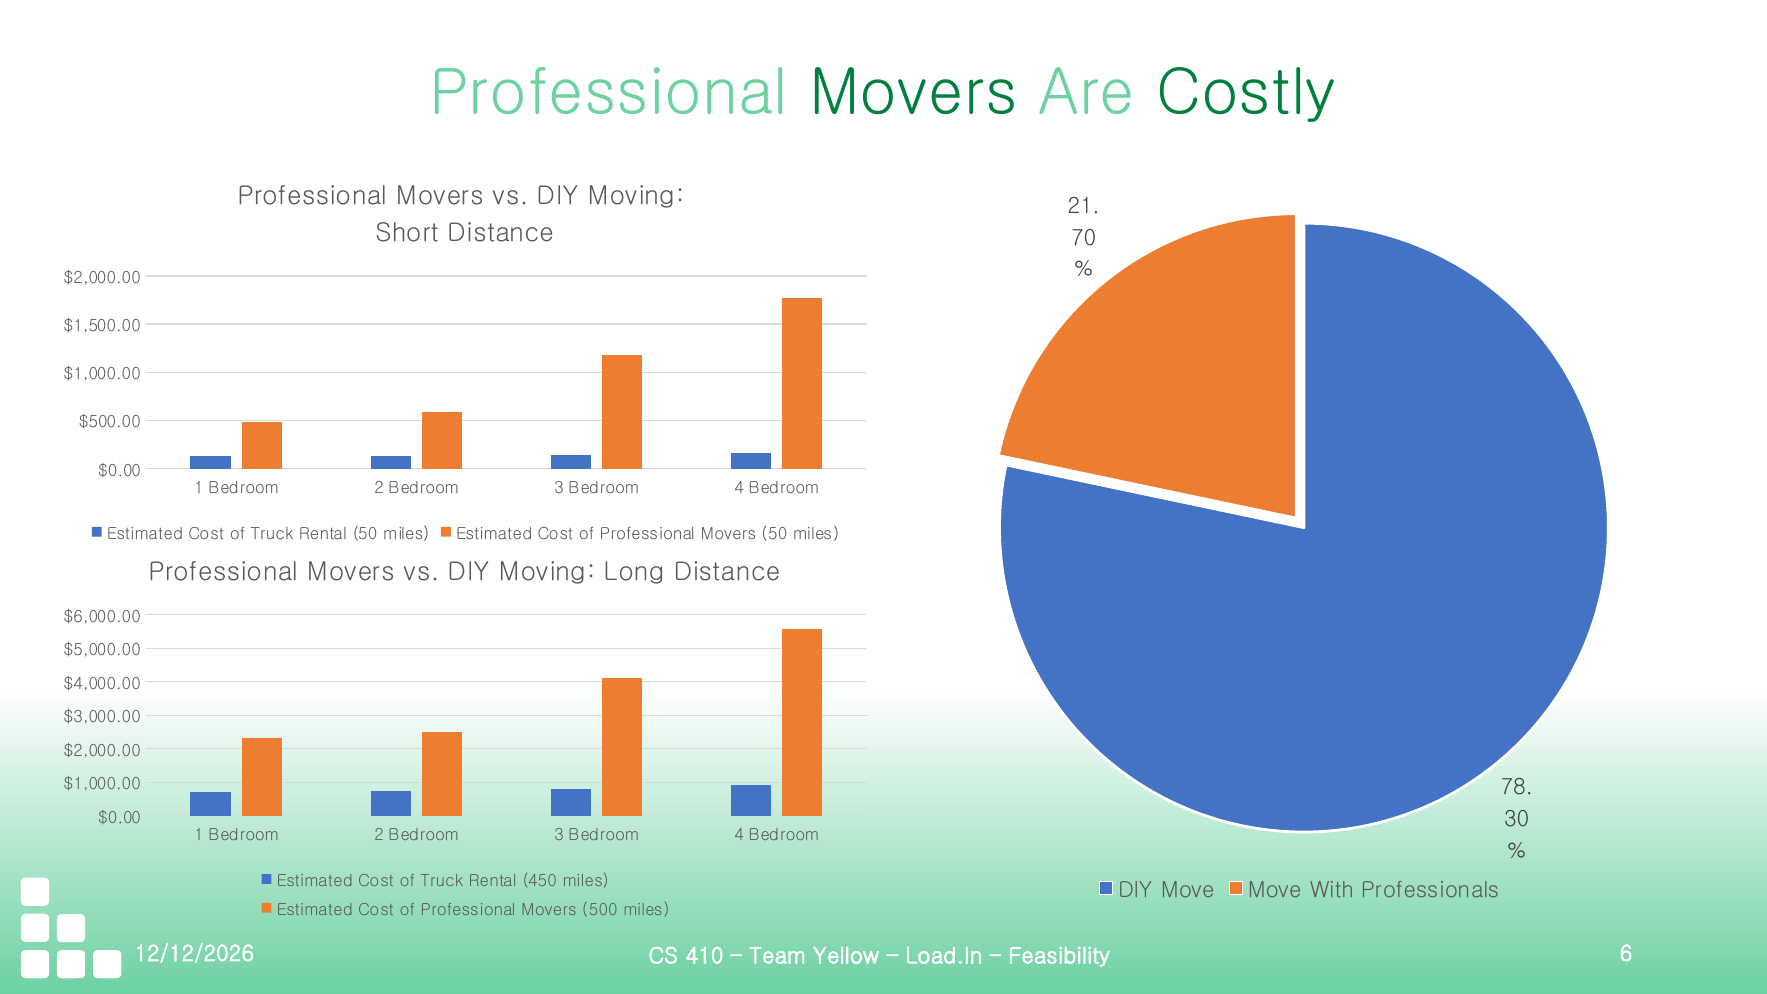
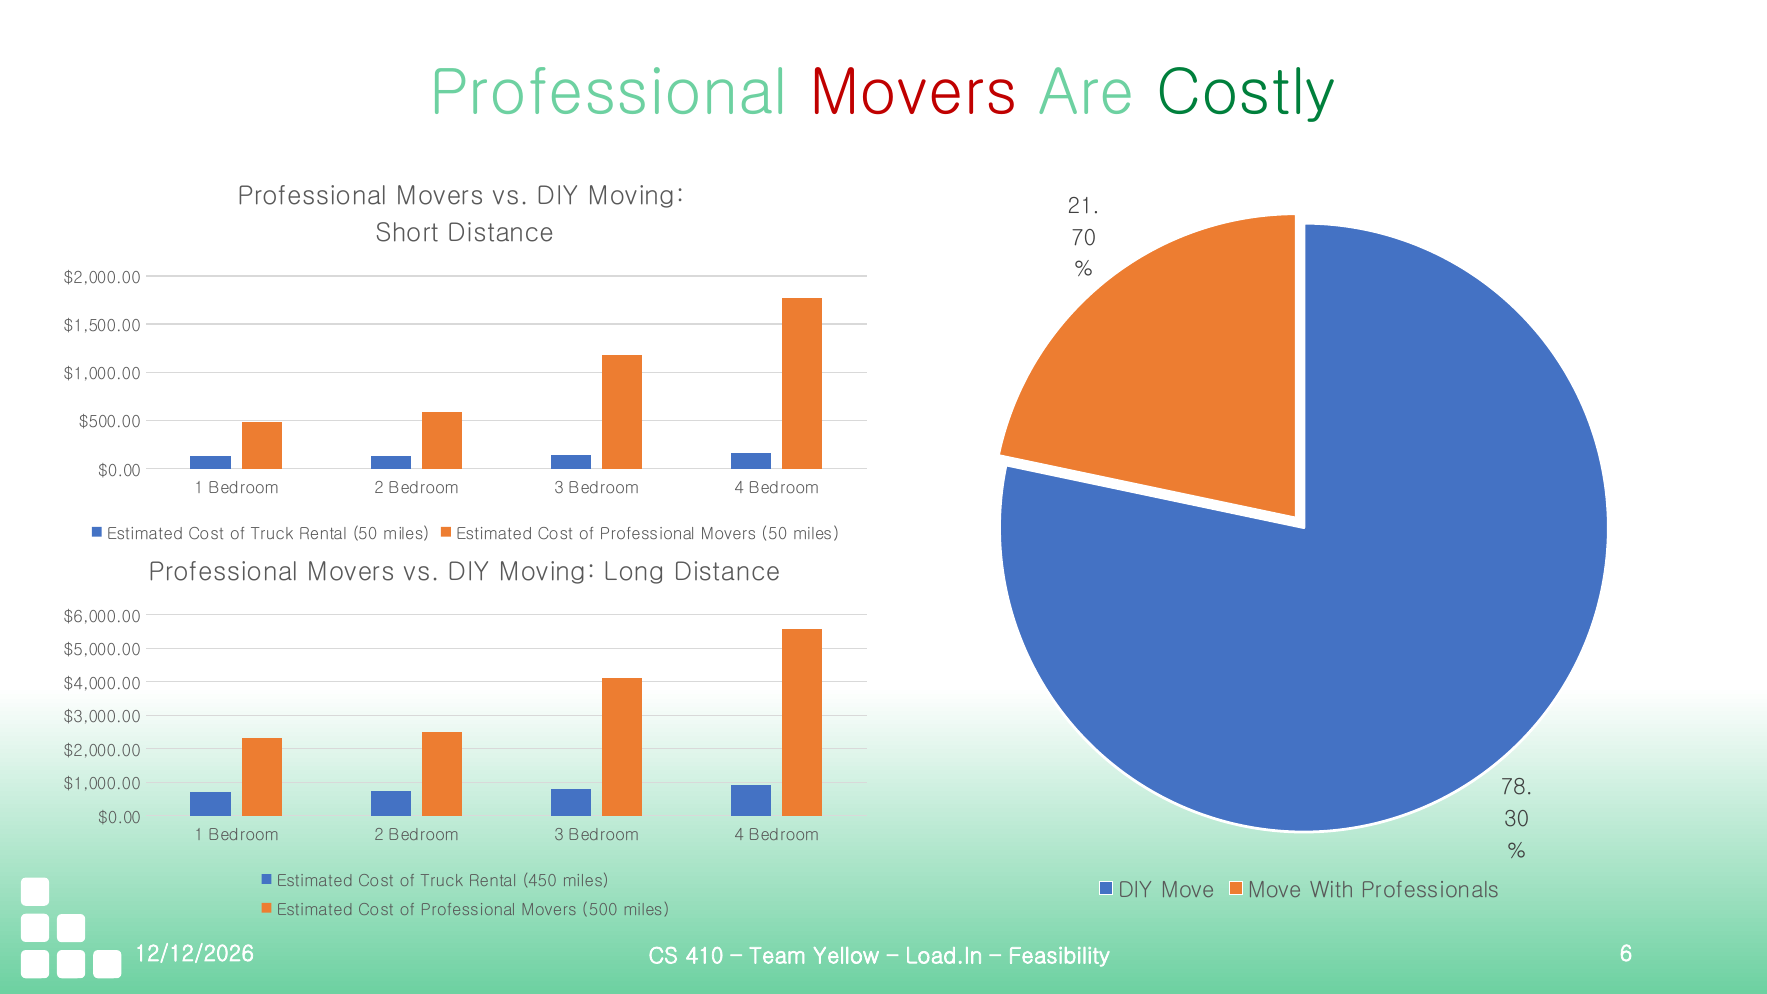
Movers at (914, 93) colour: green -> red
